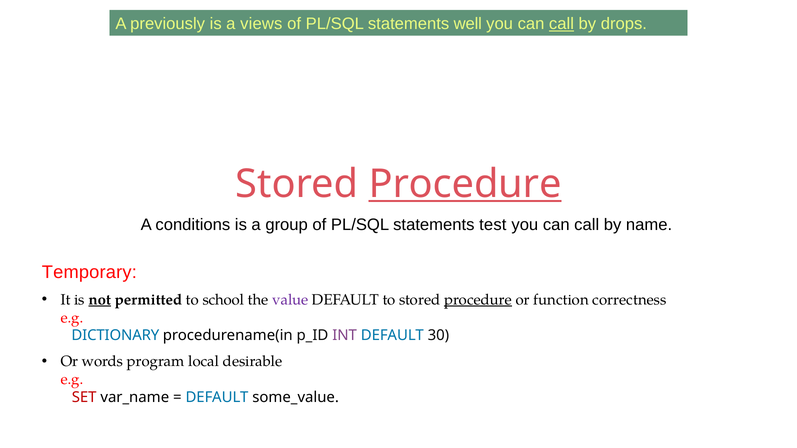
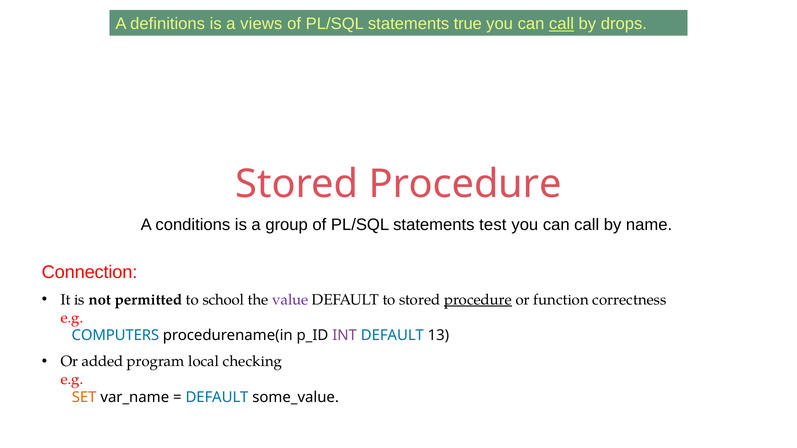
previously: previously -> definitions
well: well -> true
Procedure at (465, 184) underline: present -> none
Temporary: Temporary -> Connection
not underline: present -> none
DICTIONARY: DICTIONARY -> COMPUTERS
30: 30 -> 13
words: words -> added
desirable: desirable -> checking
SET colour: red -> orange
